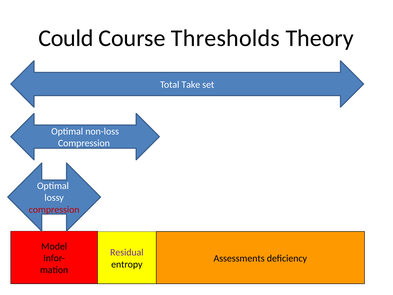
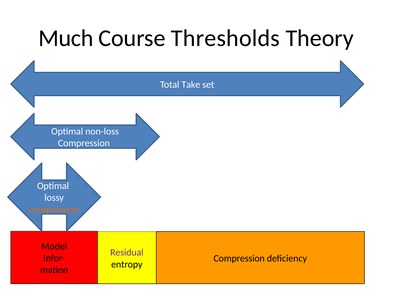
Could: Could -> Much
compression at (54, 209) colour: red -> orange
Assessments at (239, 258): Assessments -> Compression
